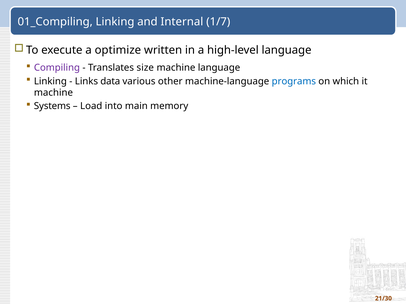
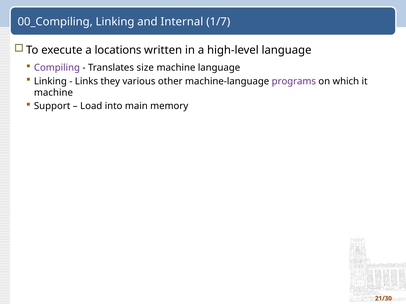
01_Compiling: 01_Compiling -> 00_Compiling
optimize: optimize -> locations
data: data -> they
programs colour: blue -> purple
Systems: Systems -> Support
